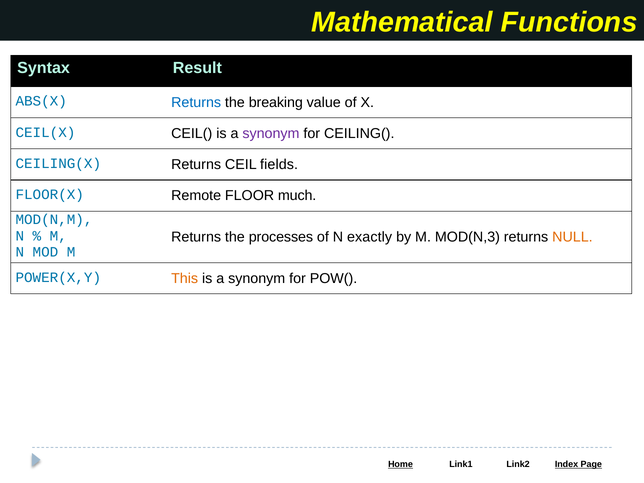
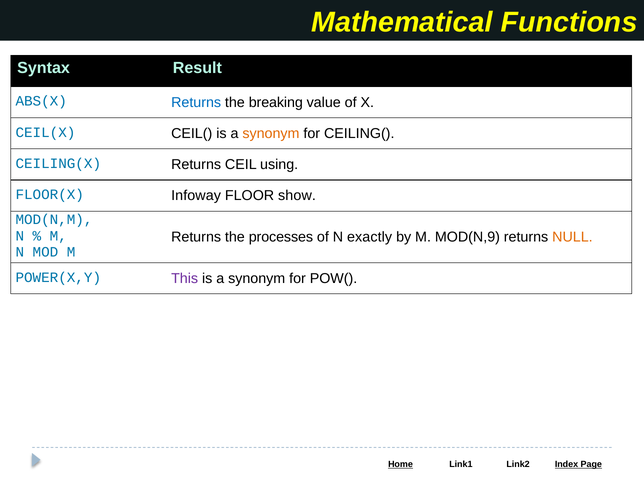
synonym at (271, 133) colour: purple -> orange
fields: fields -> using
Remote: Remote -> Infoway
much: much -> show
MOD(N,3: MOD(N,3 -> MOD(N,9
This colour: orange -> purple
